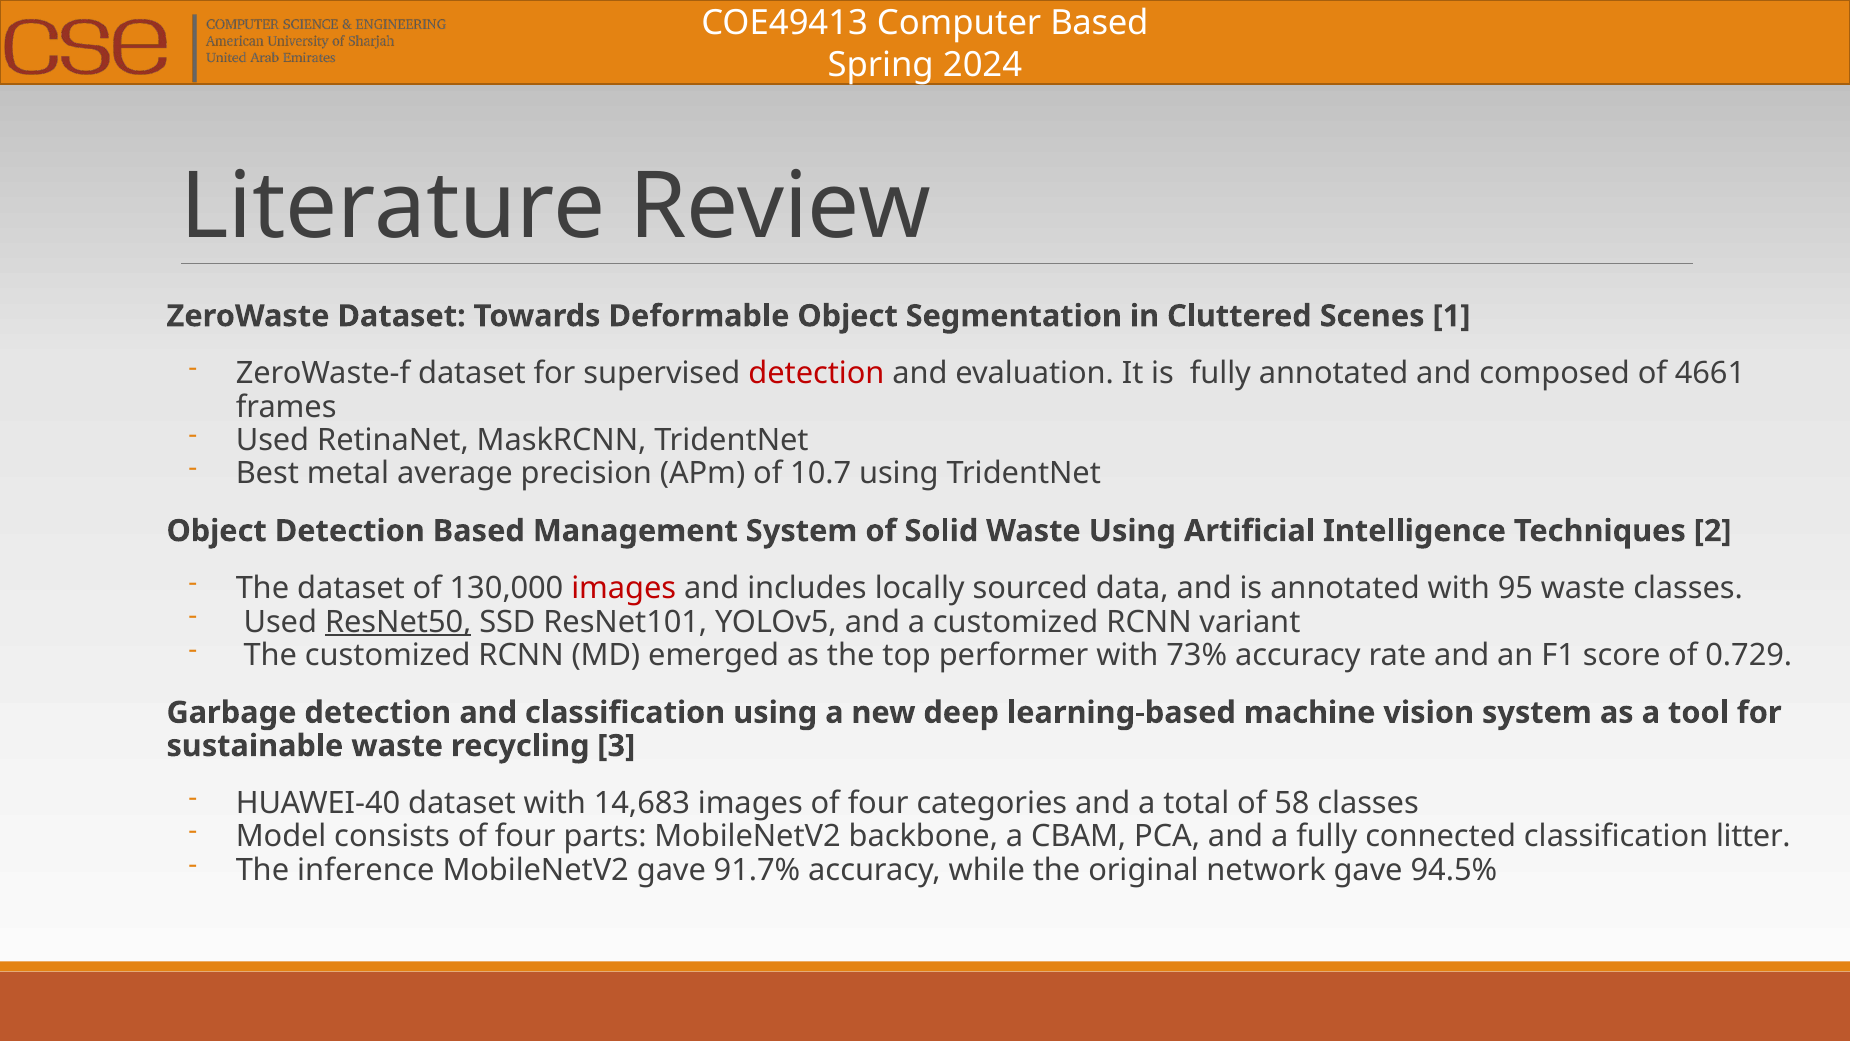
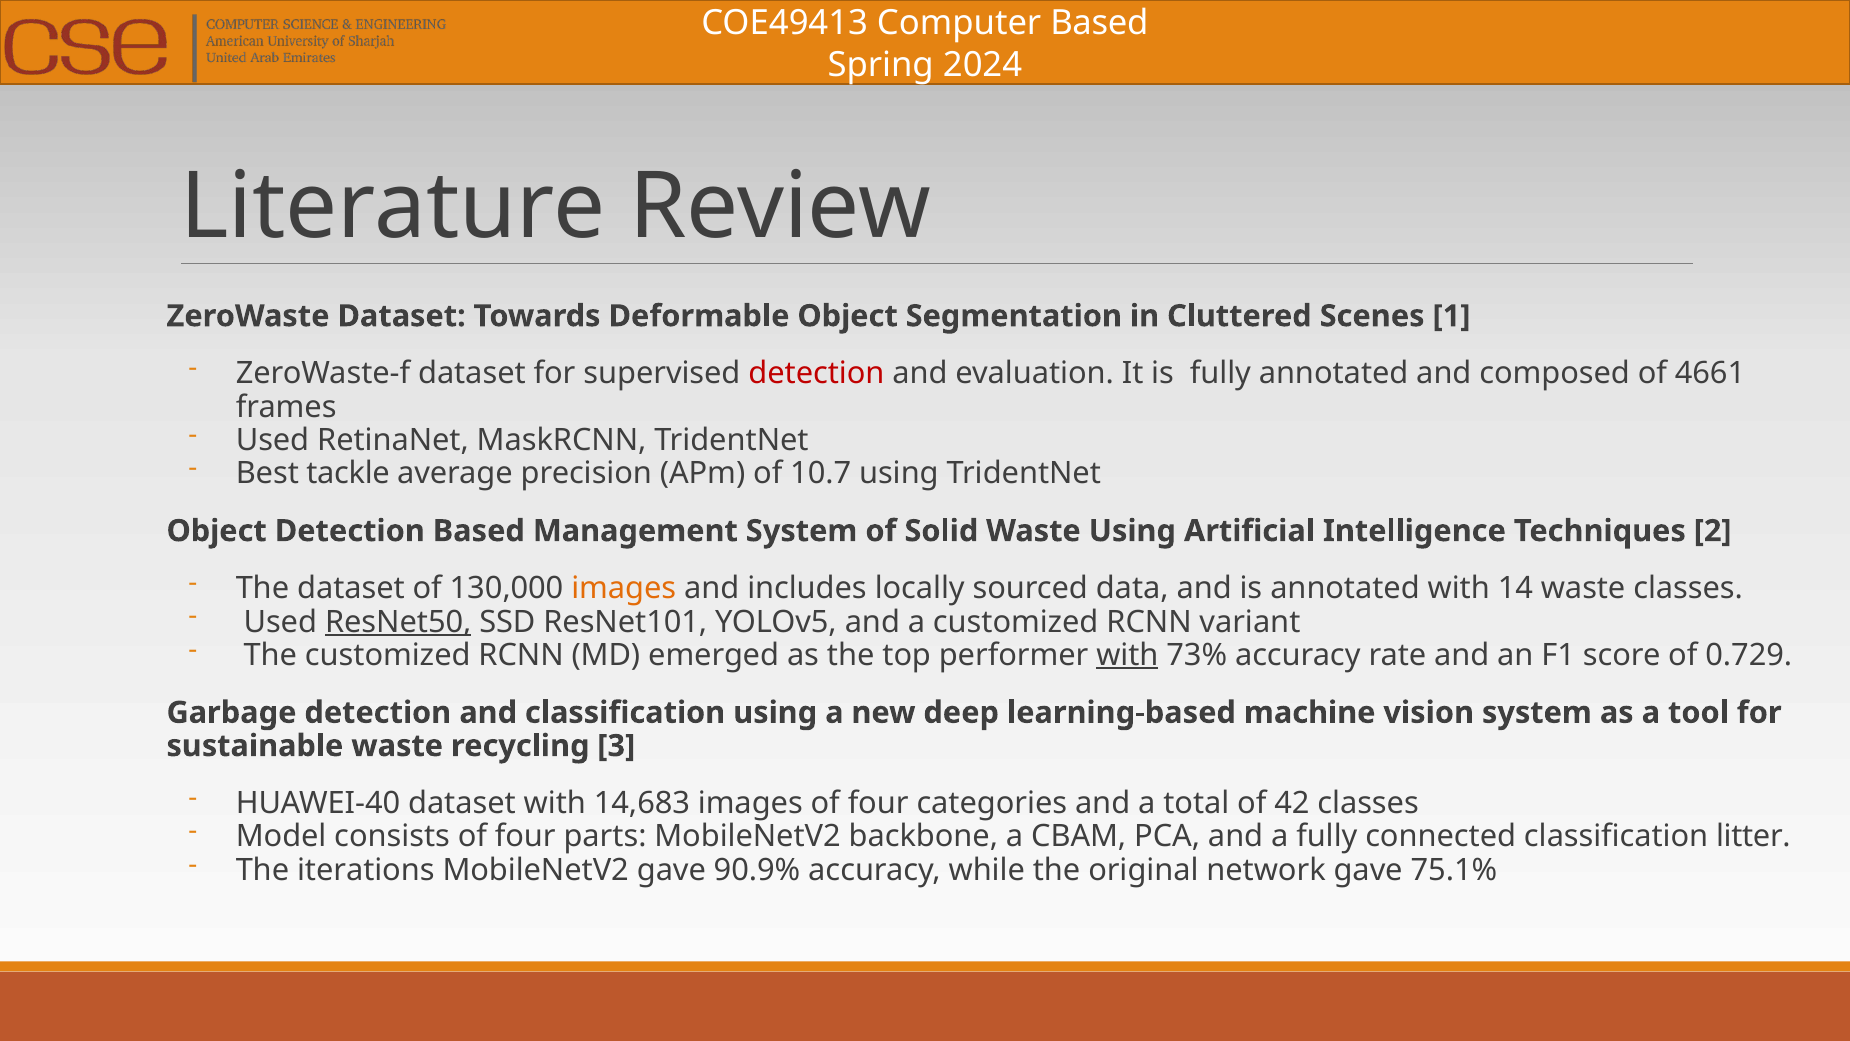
metal: metal -> tackle
images at (624, 588) colour: red -> orange
95: 95 -> 14
with at (1127, 655) underline: none -> present
58: 58 -> 42
inference: inference -> iterations
91.7%: 91.7% -> 90.9%
94.5%: 94.5% -> 75.1%
